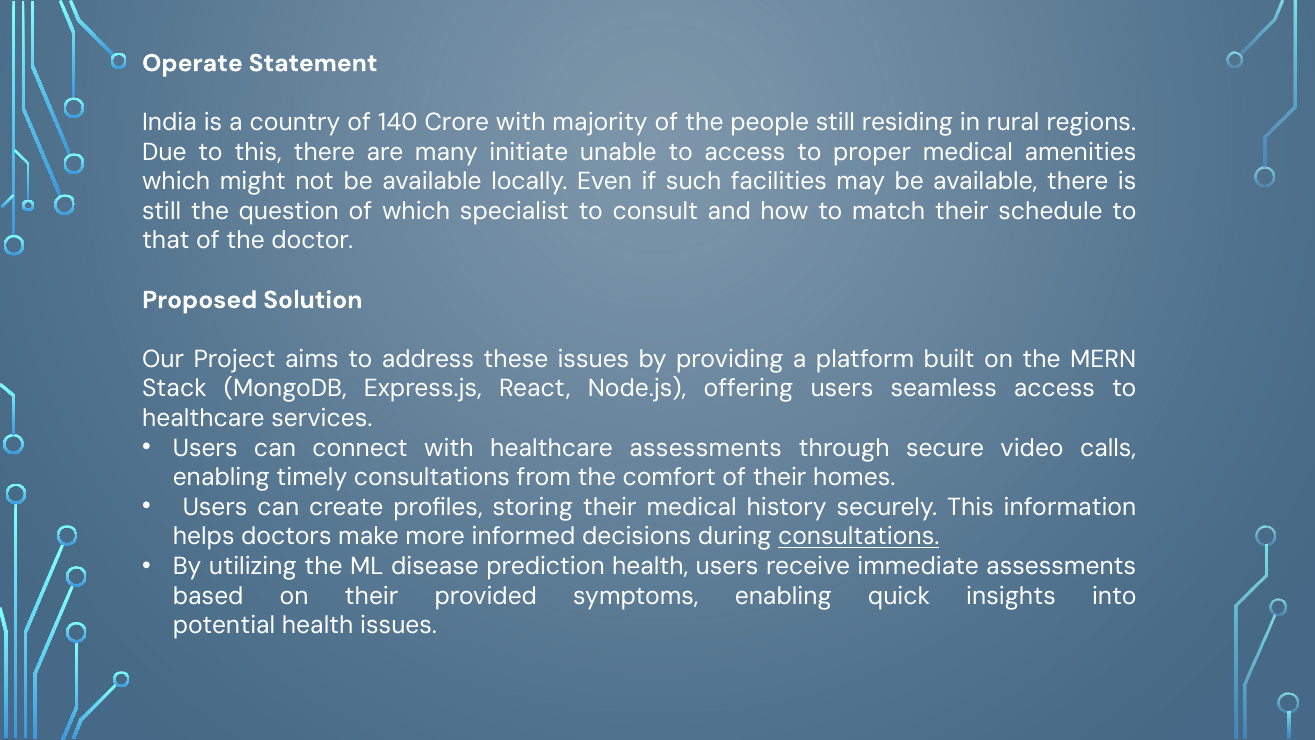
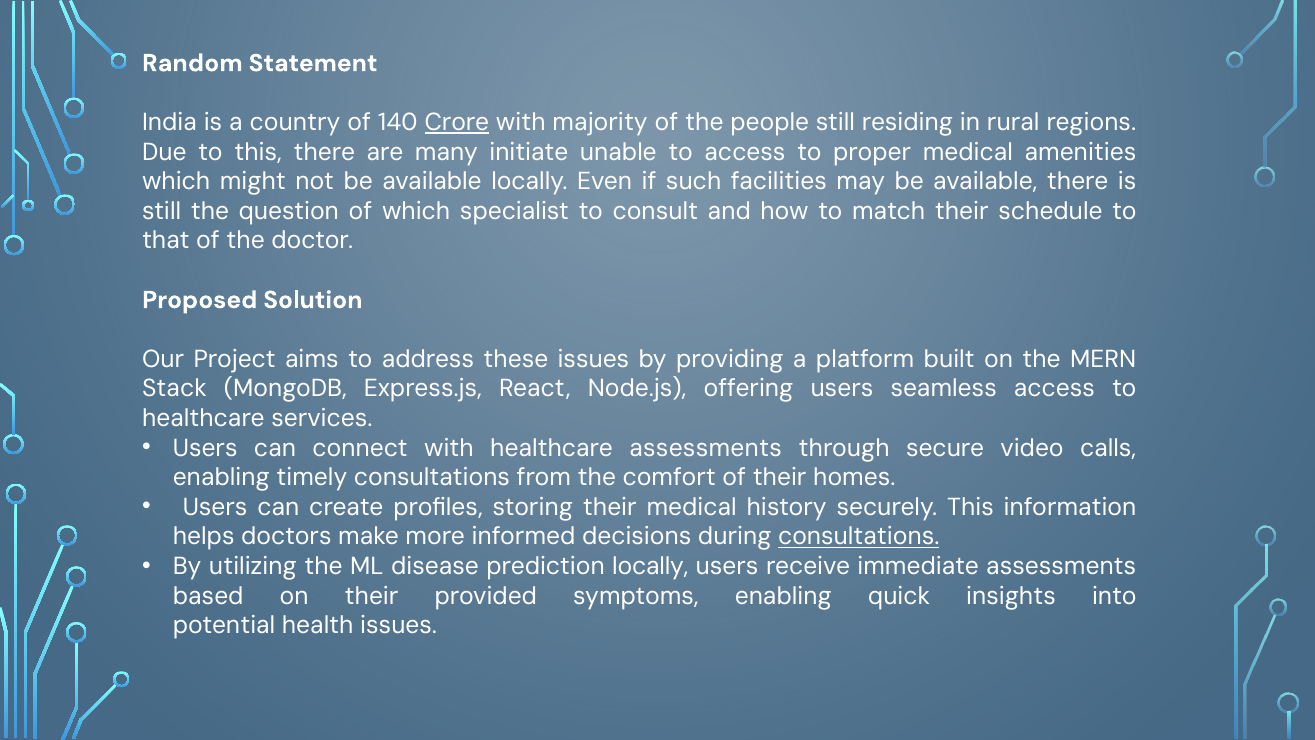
Operate: Operate -> Random
Crore underline: none -> present
prediction health: health -> locally
